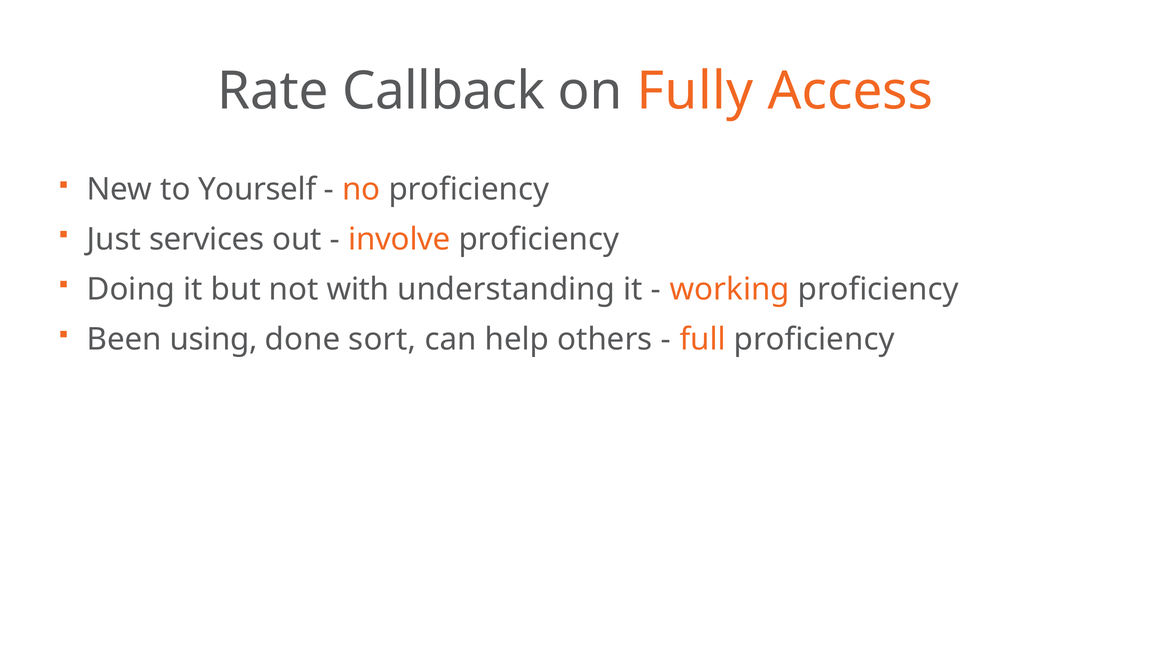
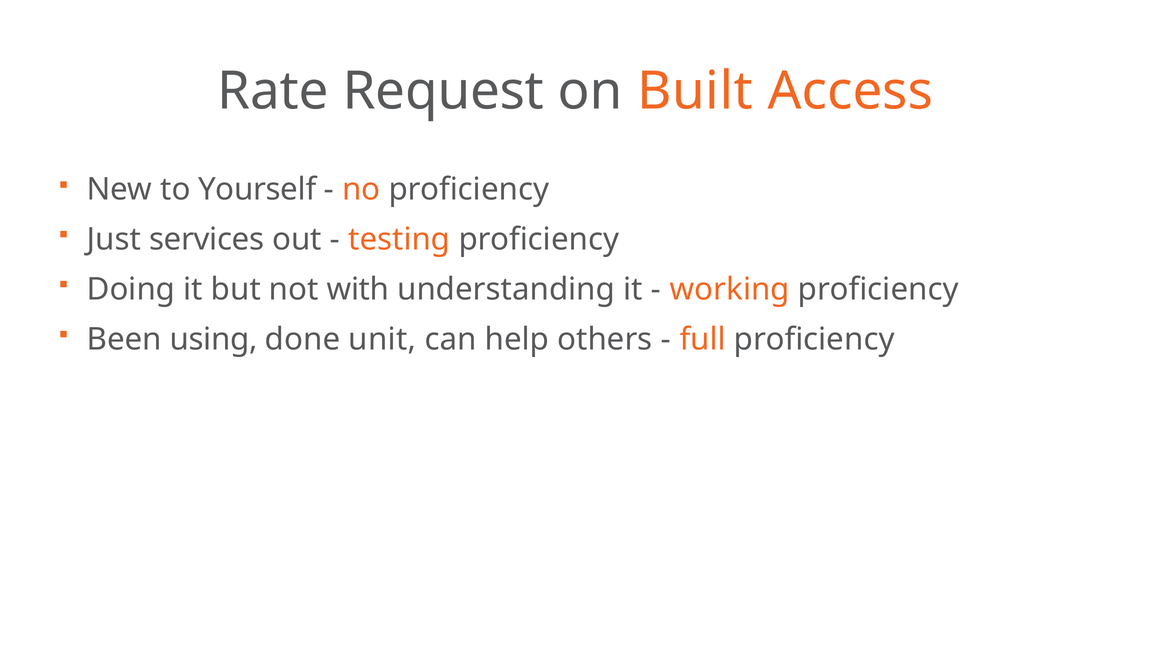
Callback: Callback -> Request
Fully: Fully -> Built
involve: involve -> testing
sort: sort -> unit
